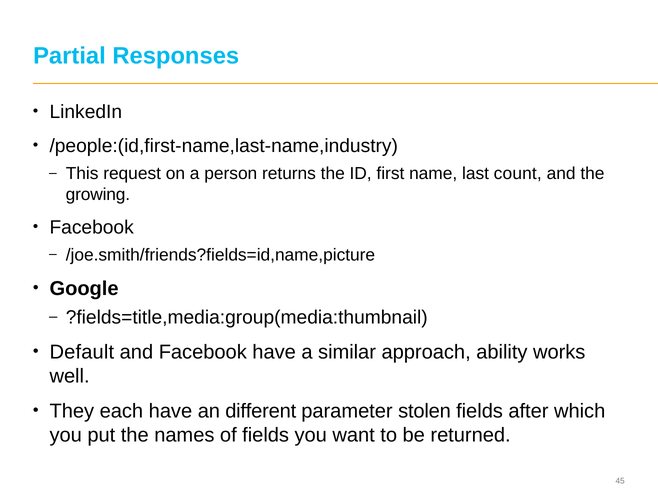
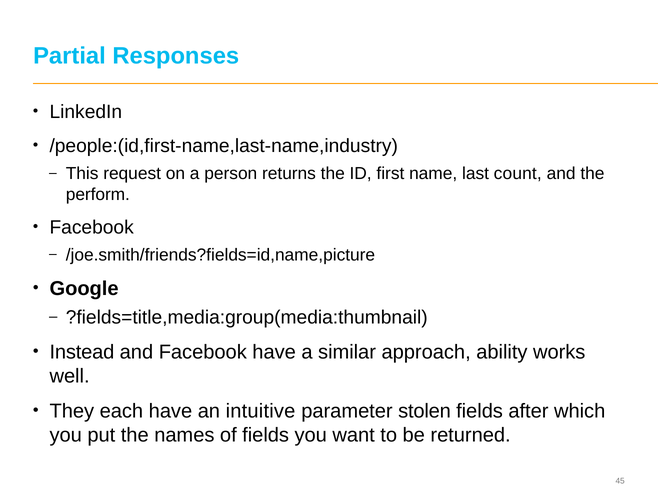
growing: growing -> perform
Default: Default -> Instead
different: different -> intuitive
